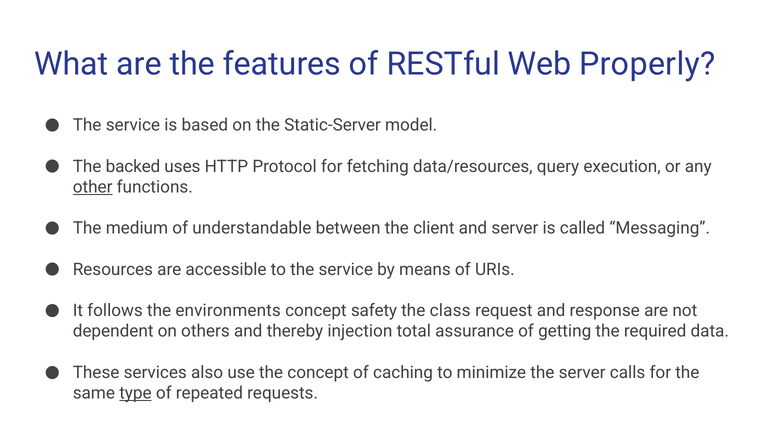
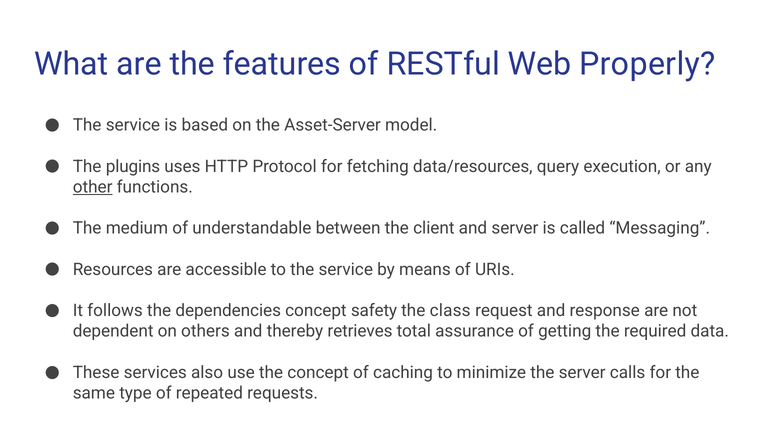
Static-Server: Static-Server -> Asset-Server
backed: backed -> plugins
environments: environments -> dependencies
injection: injection -> retrieves
type underline: present -> none
